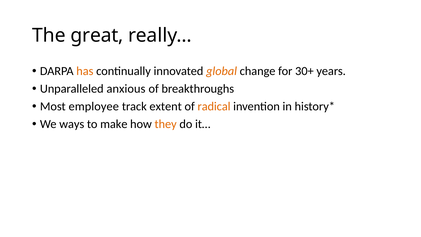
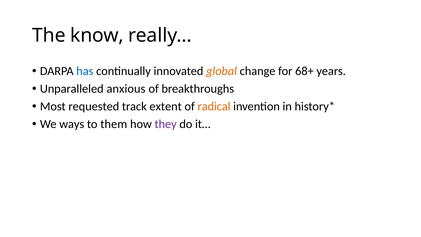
great: great -> know
has colour: orange -> blue
30+: 30+ -> 68+
employee: employee -> requested
make: make -> them
they colour: orange -> purple
